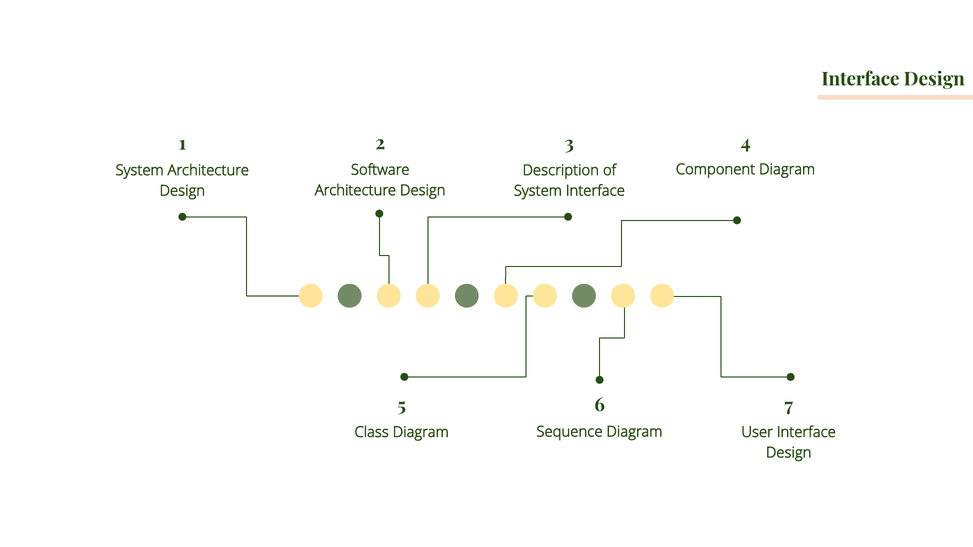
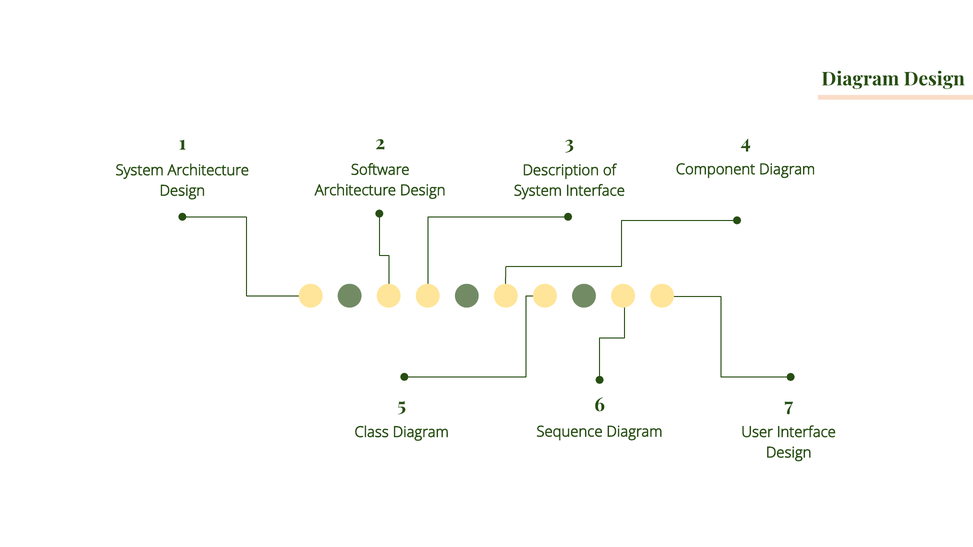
Interface at (861, 79): Interface -> Diagram
